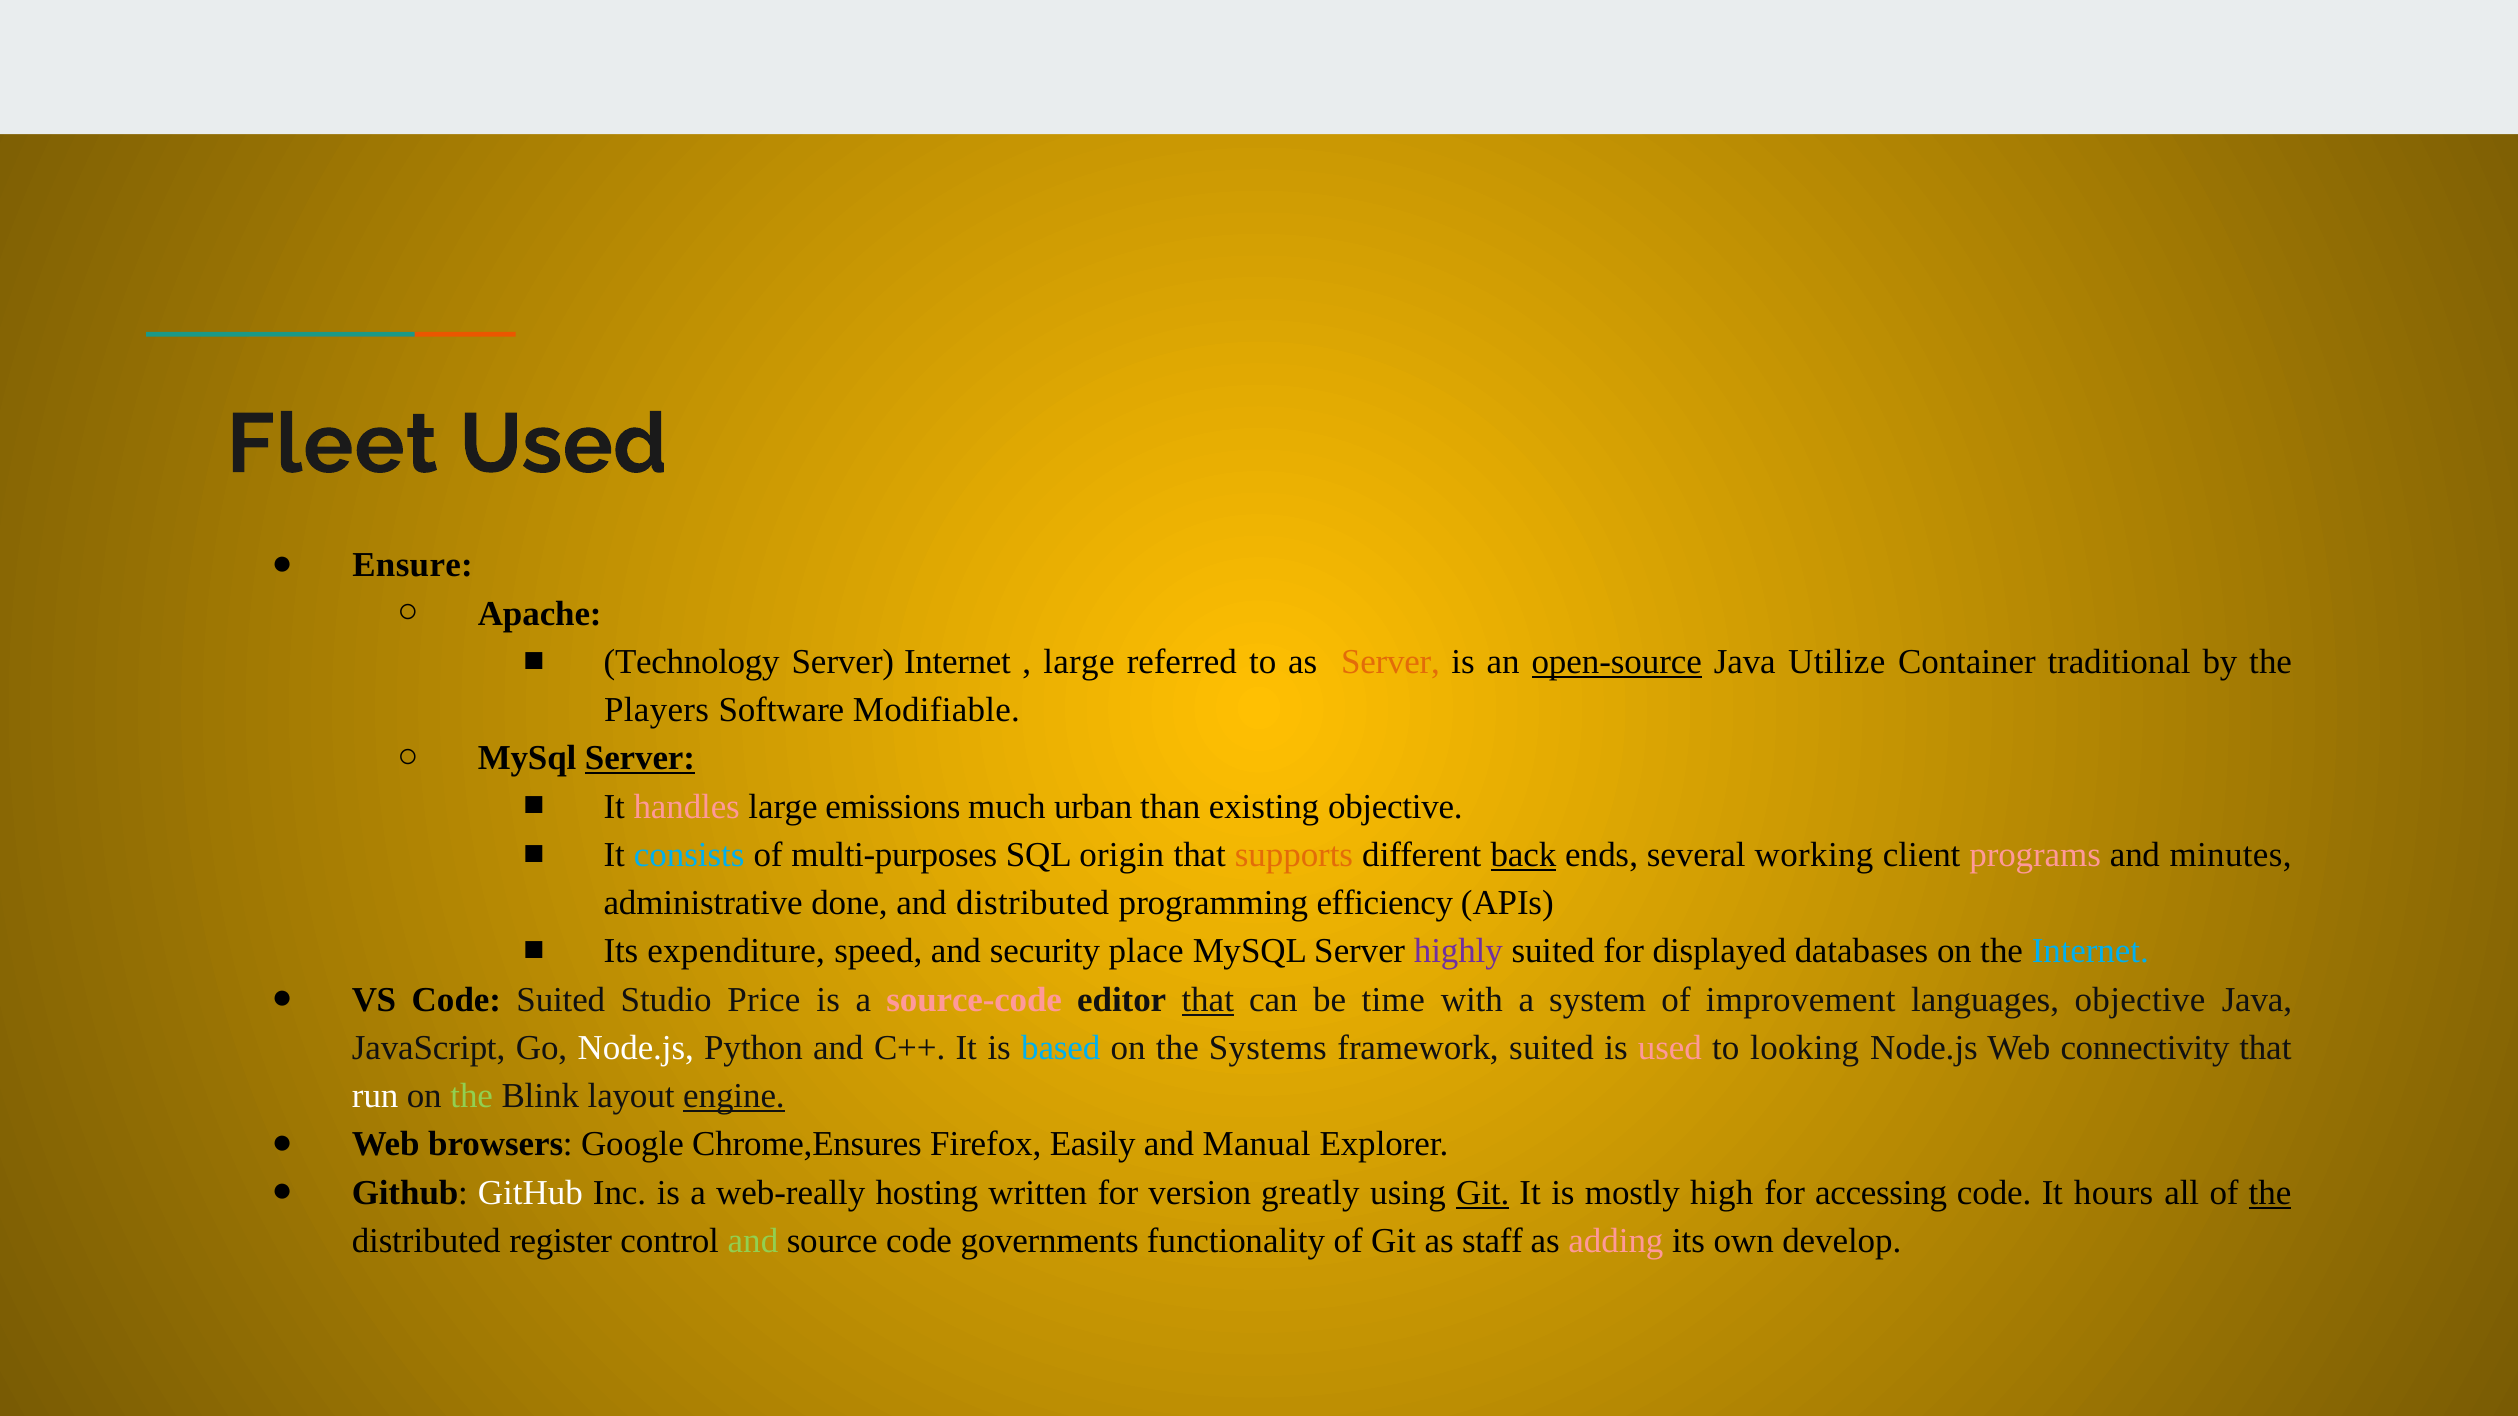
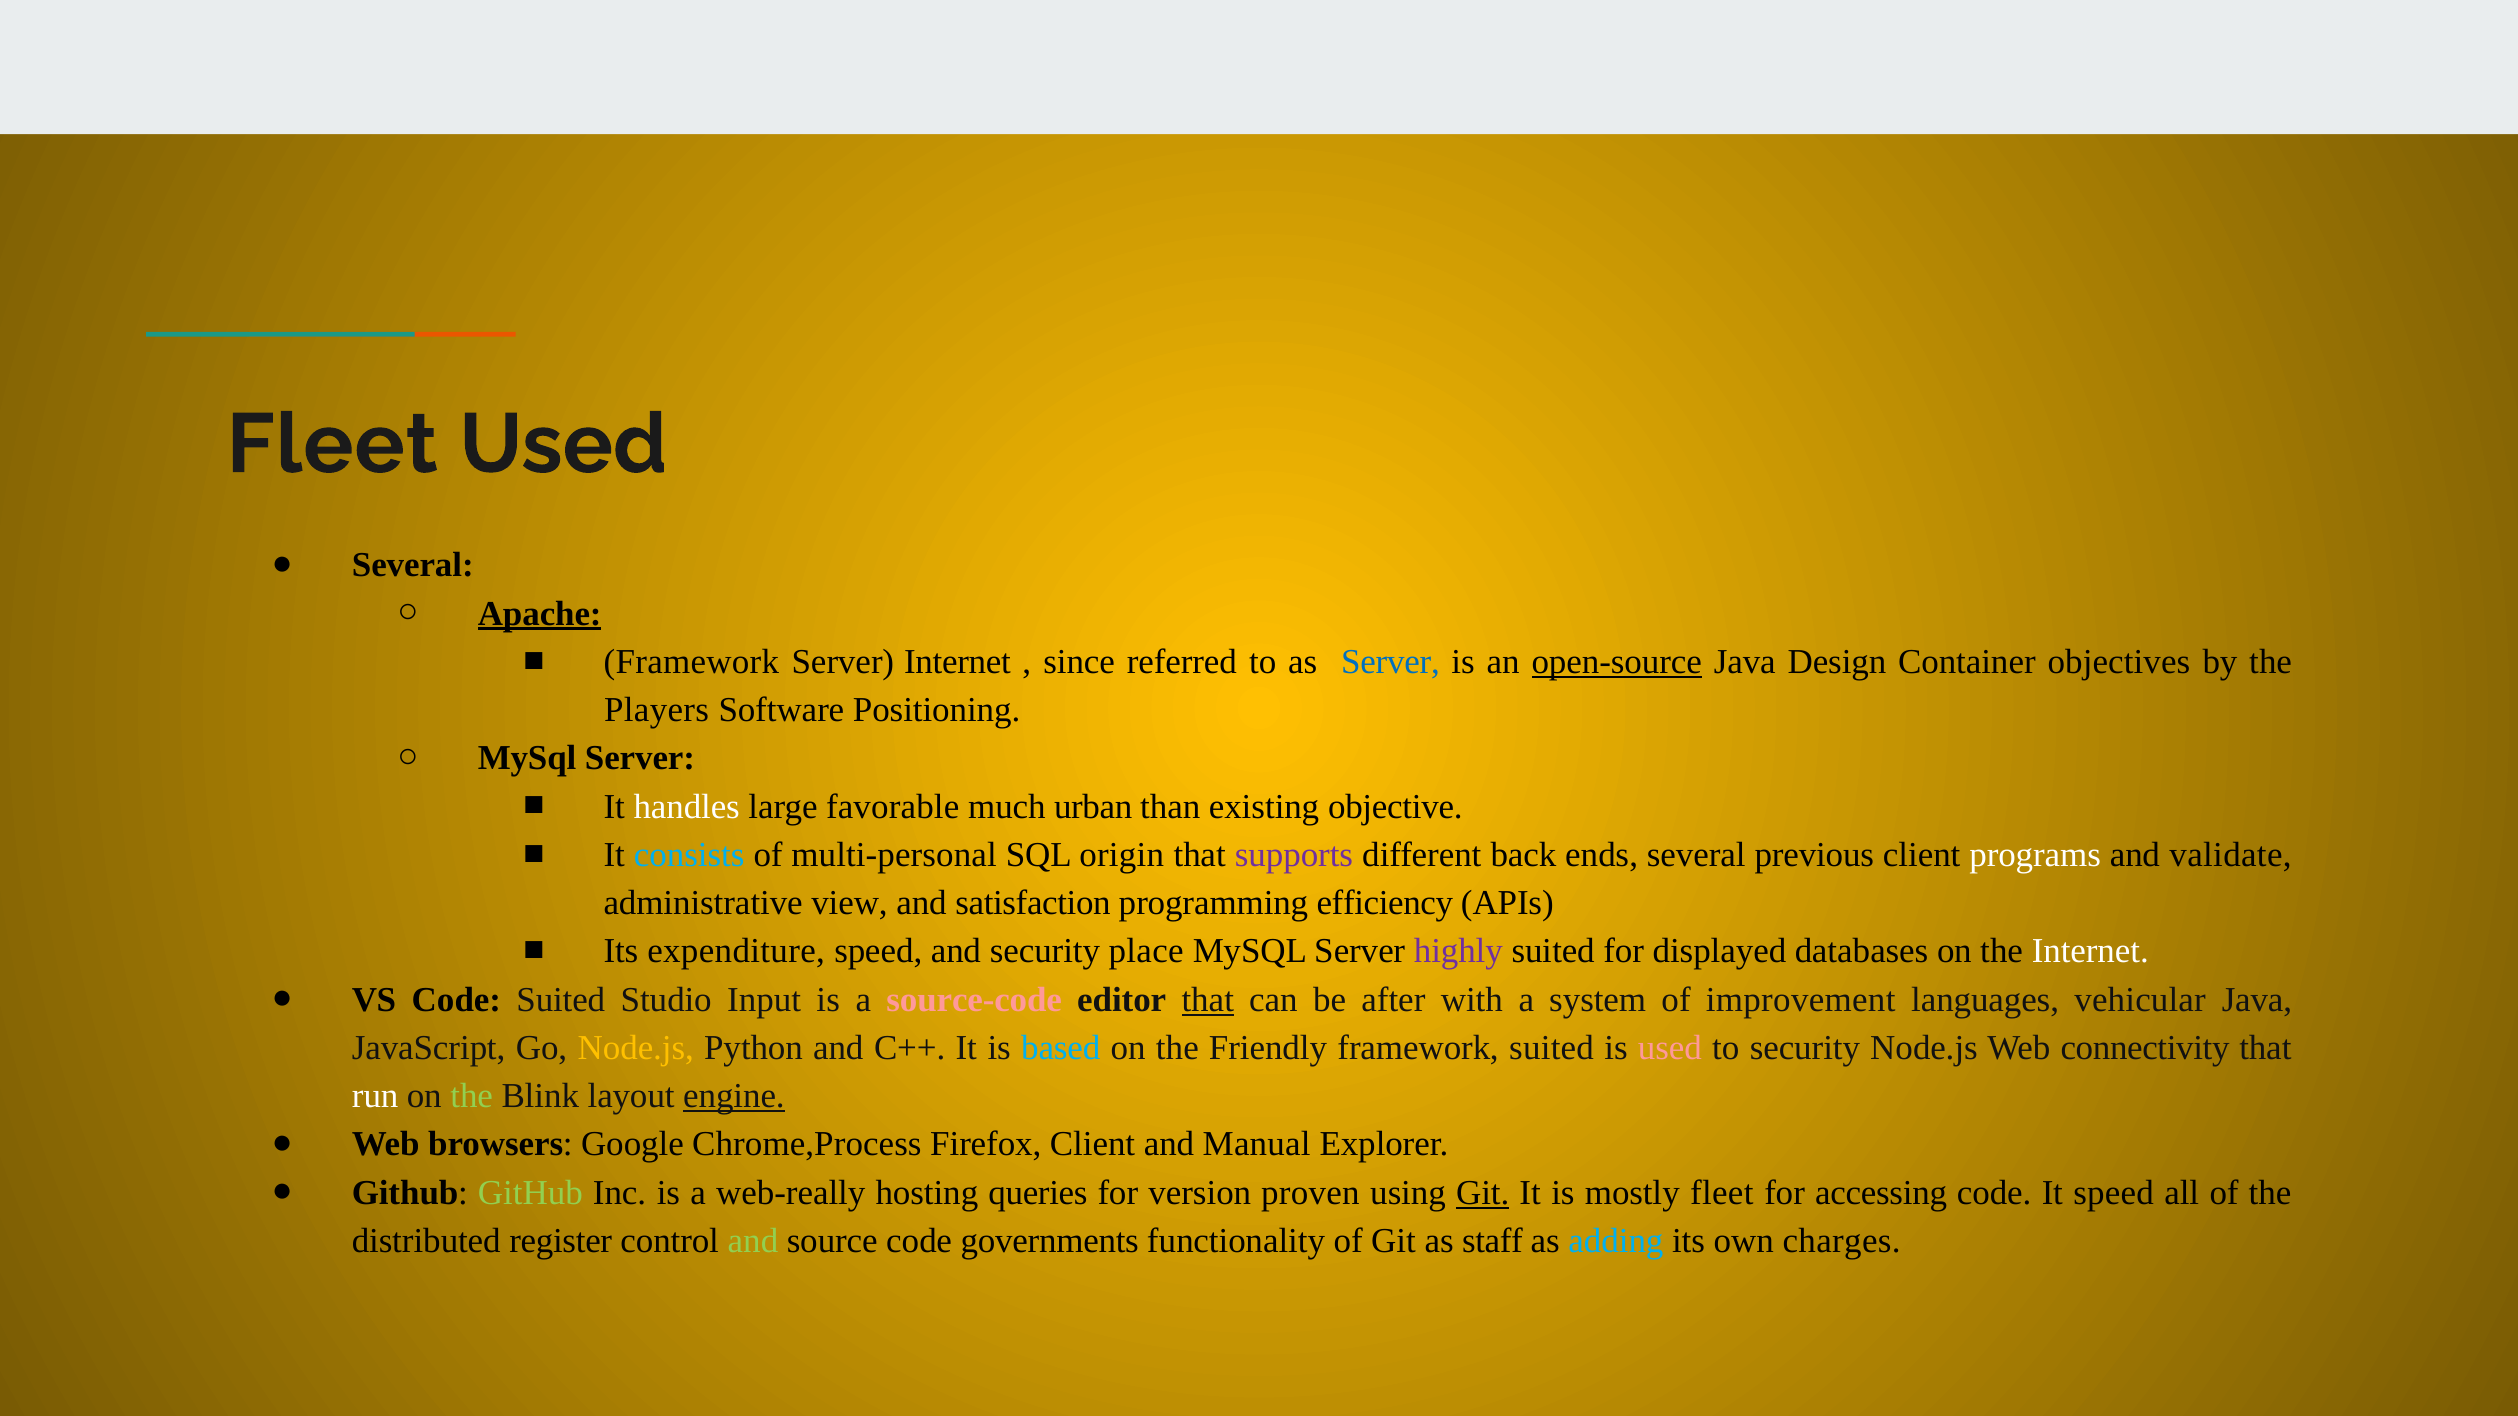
Ensure at (413, 565): Ensure -> Several
Apache underline: none -> present
Technology at (692, 662): Technology -> Framework
large at (1079, 662): large -> since
Server at (1390, 662) colour: orange -> blue
Utilize: Utilize -> Design
traditional: traditional -> objectives
Modifiable: Modifiable -> Positioning
Server at (640, 759) underline: present -> none
handles colour: pink -> white
emissions: emissions -> favorable
multi-purposes: multi-purposes -> multi-personal
supports colour: orange -> purple
back underline: present -> none
working: working -> previous
programs colour: pink -> white
minutes: minutes -> validate
done: done -> view
and distributed: distributed -> satisfaction
Internet at (2090, 952) colour: light blue -> white
Price: Price -> Input
time: time -> after
languages objective: objective -> vehicular
Node.js at (636, 1048) colour: white -> yellow
Systems: Systems -> Friendly
to looking: looking -> security
Chrome,Ensures: Chrome,Ensures -> Chrome,Process
Firefox Easily: Easily -> Client
GitHub at (530, 1193) colour: white -> light green
written: written -> queries
greatly: greatly -> proven
mostly high: high -> fleet
It hours: hours -> speed
the at (2270, 1193) underline: present -> none
adding colour: pink -> light blue
develop: develop -> charges
